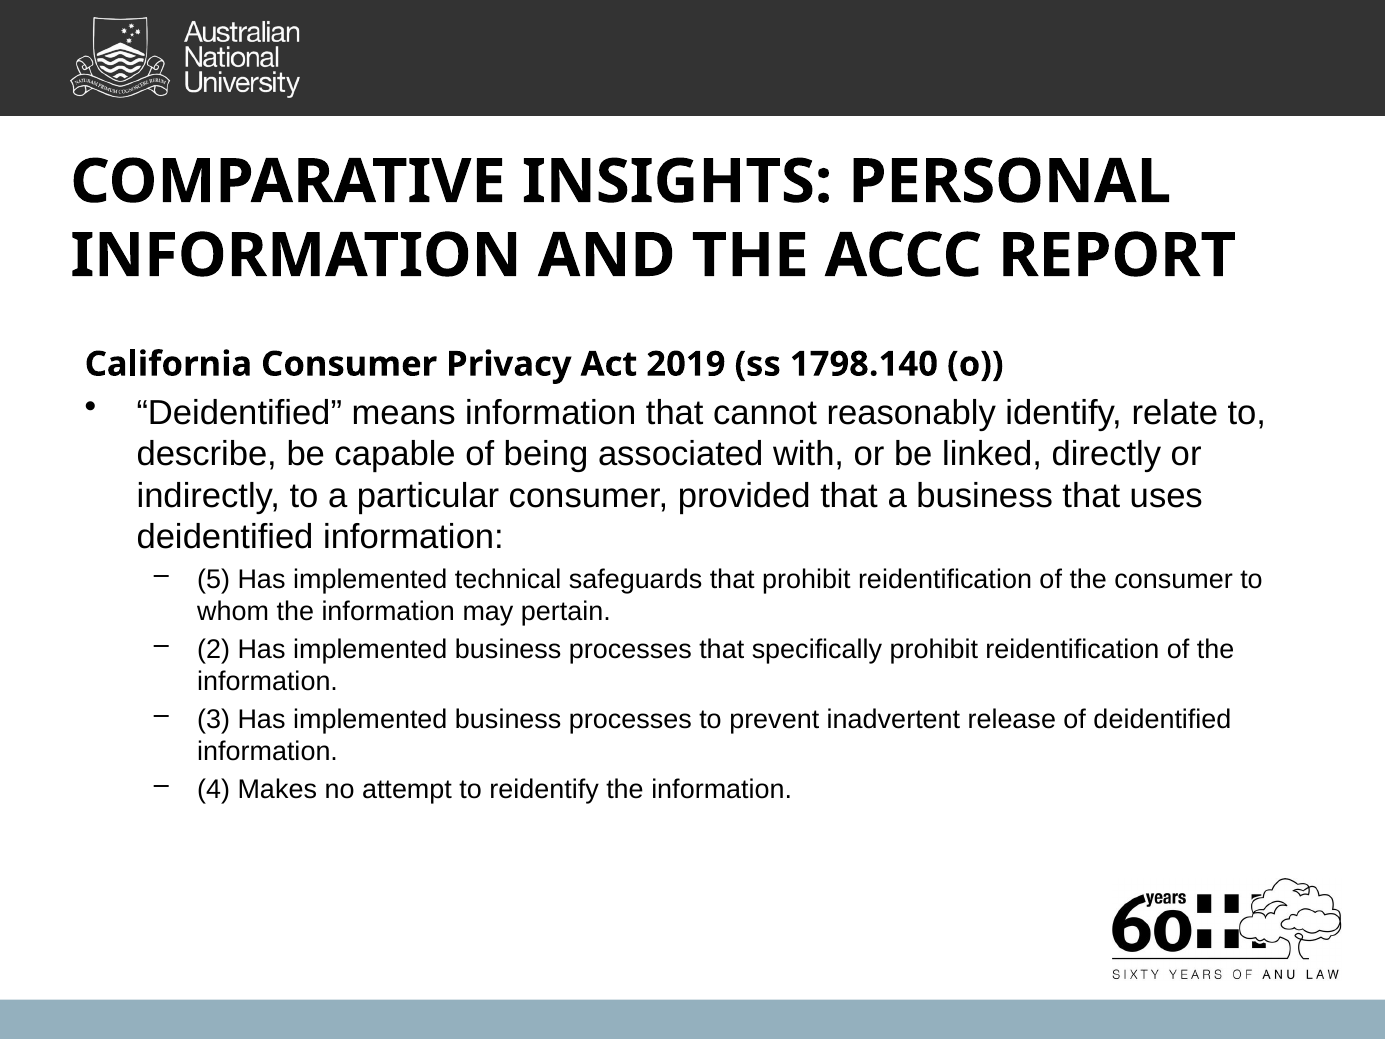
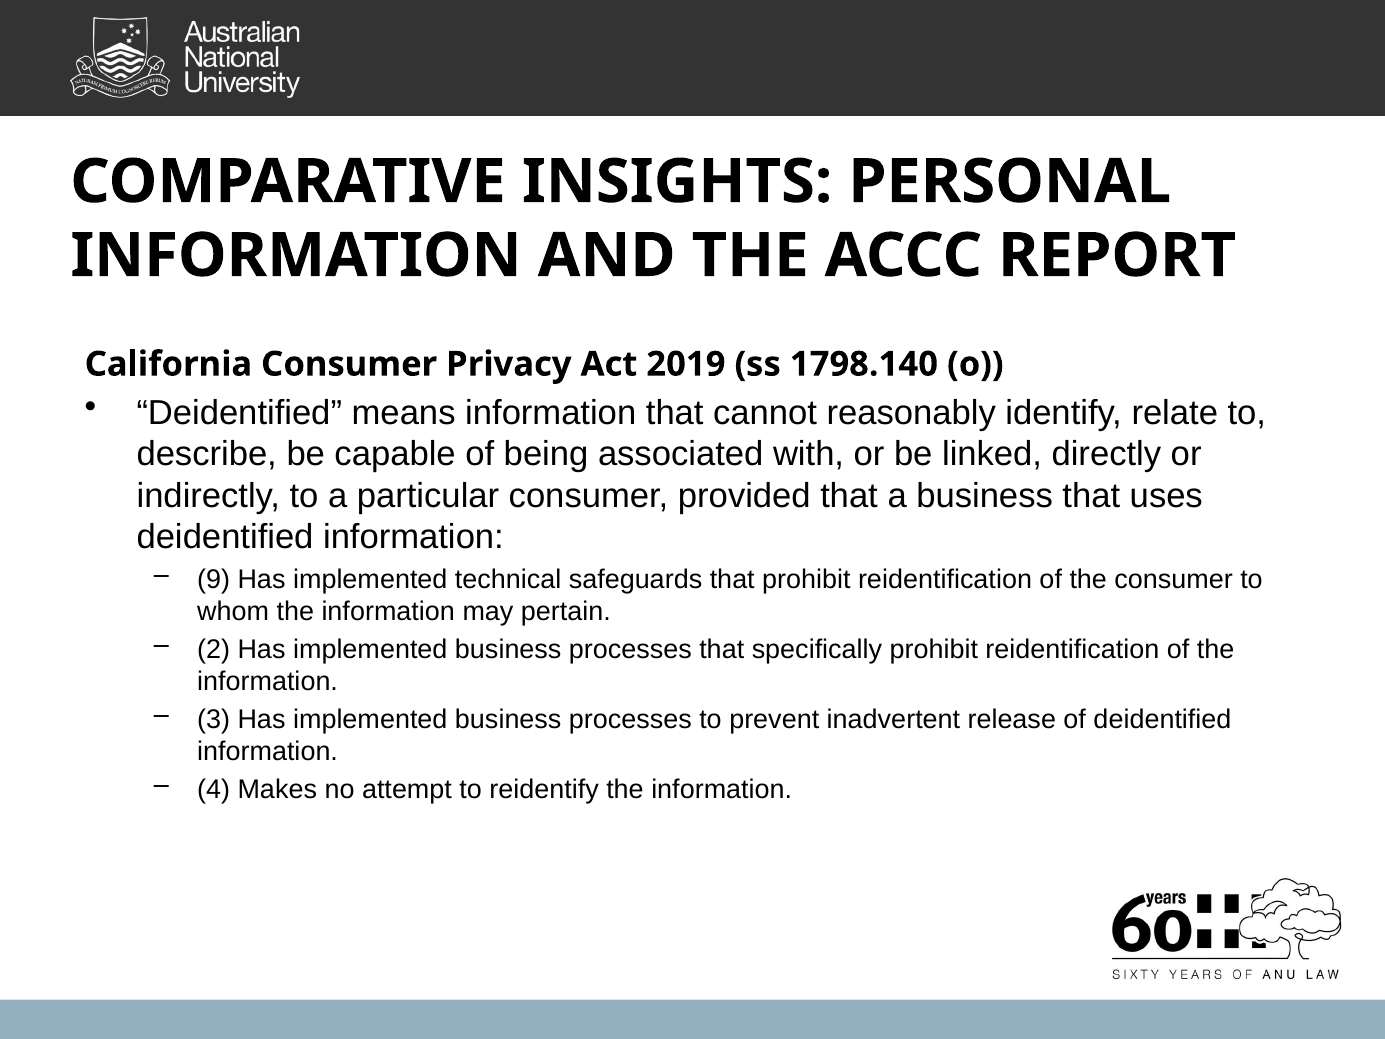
5: 5 -> 9
